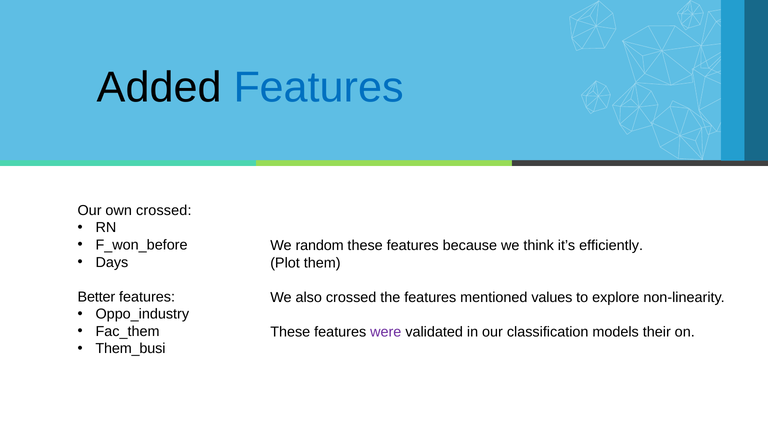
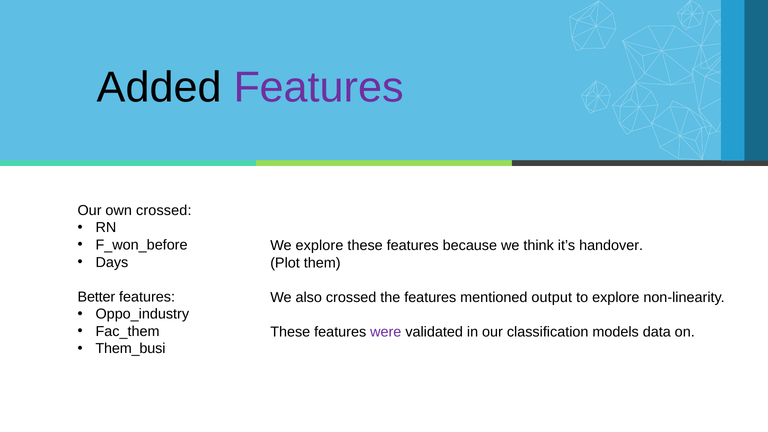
Features at (319, 87) colour: blue -> purple
We random: random -> explore
efficiently: efficiently -> handover
values: values -> output
their: their -> data
